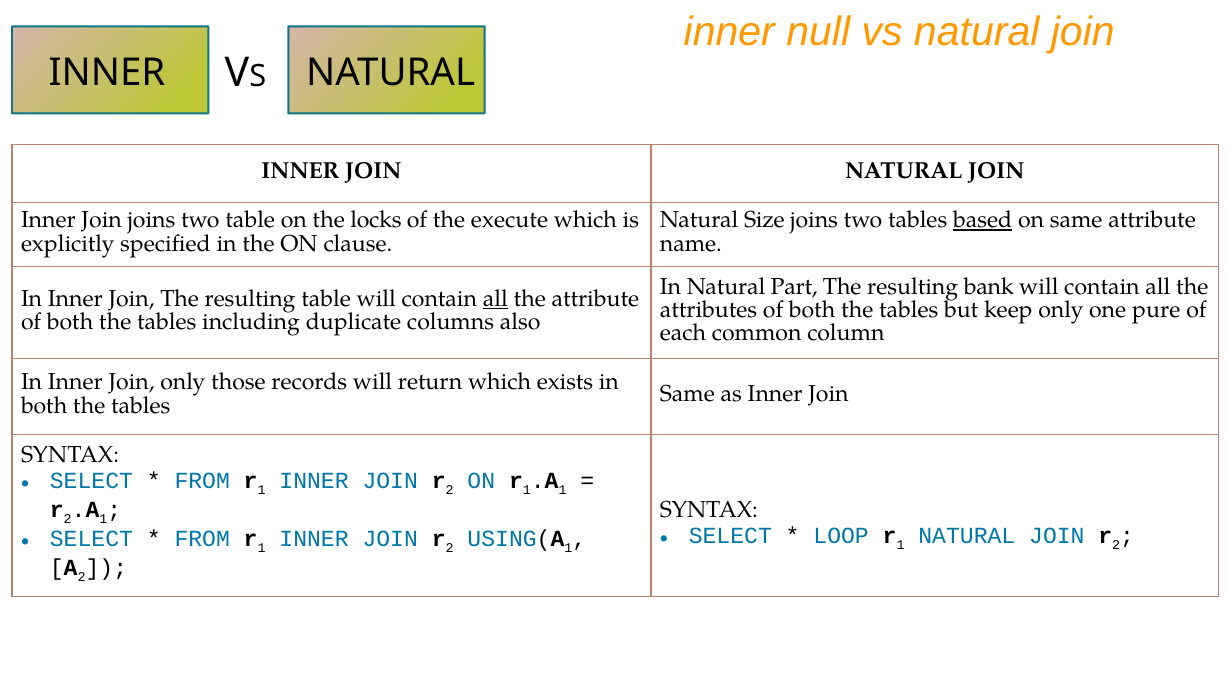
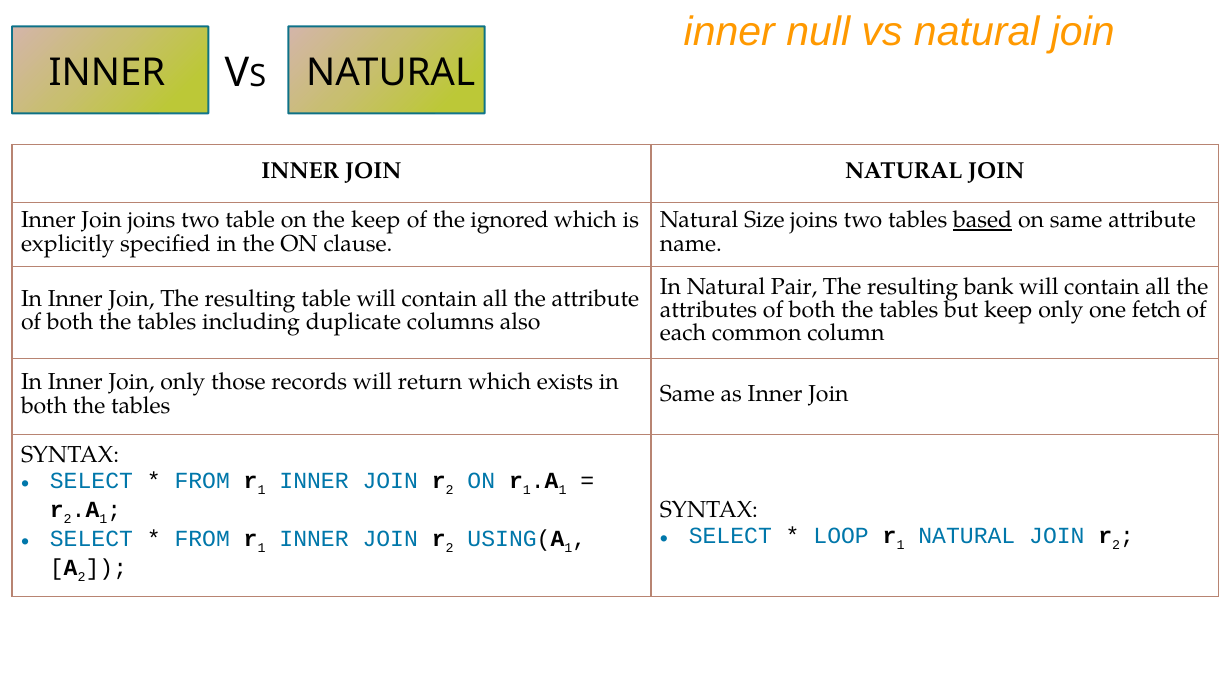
the locks: locks -> keep
execute: execute -> ignored
Part: Part -> Pair
all at (495, 299) underline: present -> none
pure: pure -> fetch
